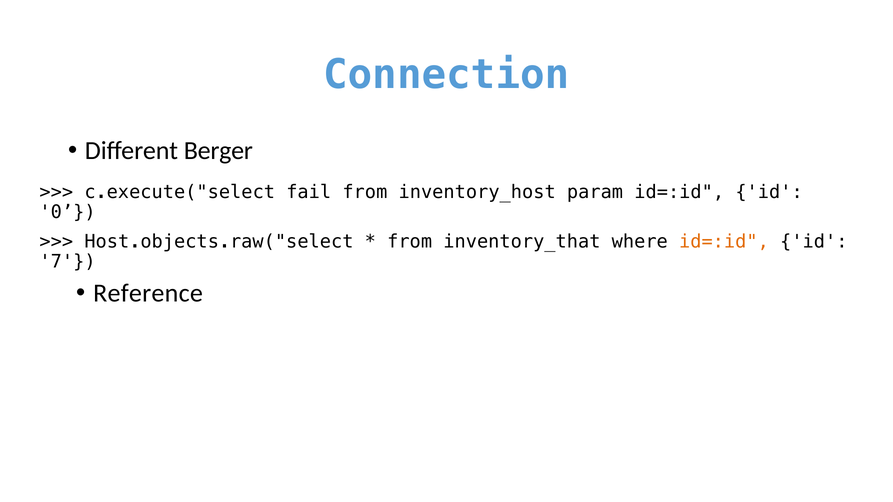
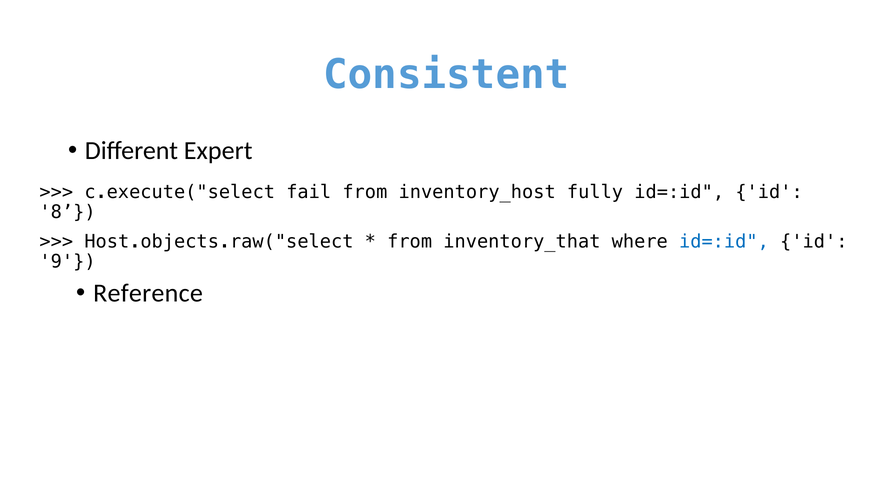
Connection: Connection -> Consistent
Berger: Berger -> Expert
param: param -> fully
0: 0 -> 8
id=:id at (724, 242) colour: orange -> blue
7: 7 -> 9
